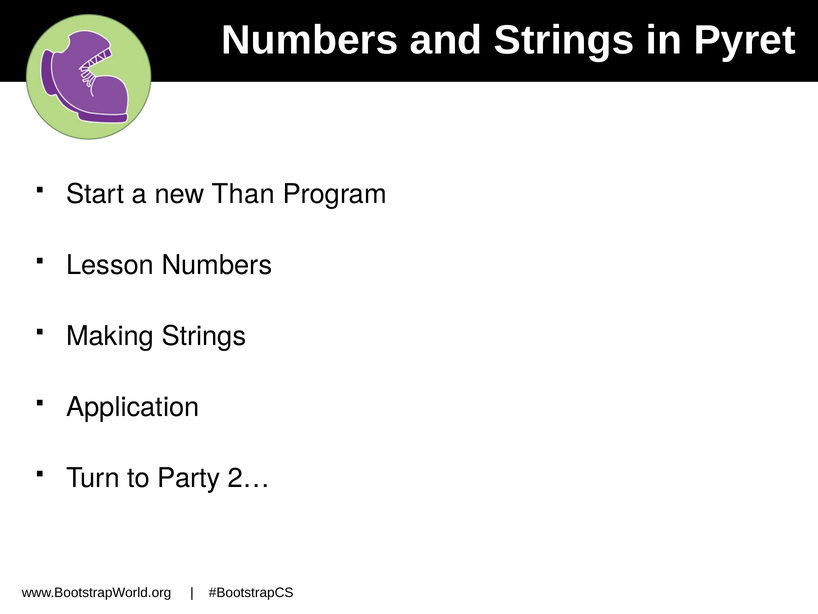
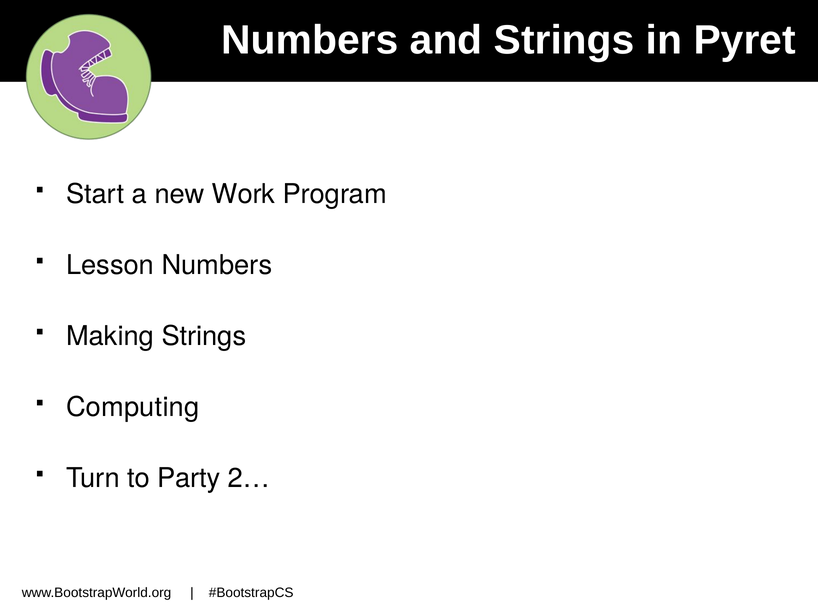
Than: Than -> Work
Application: Application -> Computing
